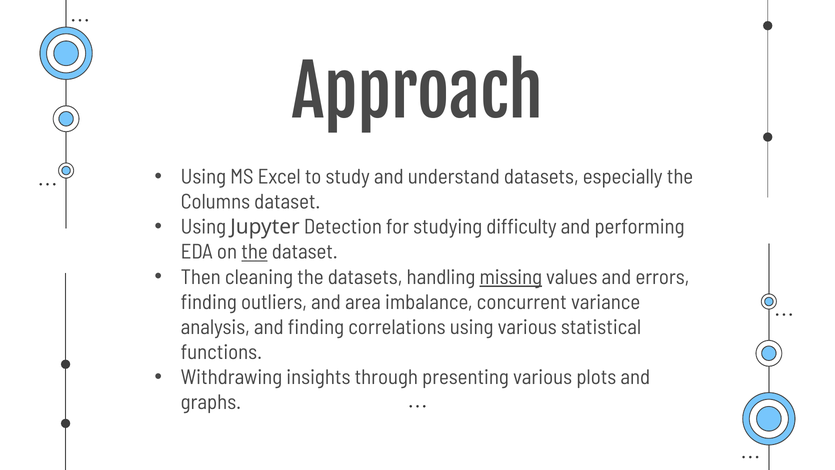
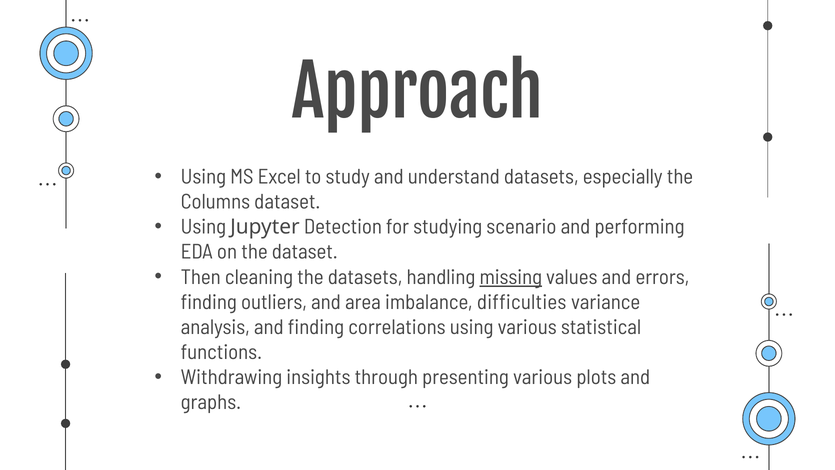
difficulty: difficulty -> scenario
the at (255, 252) underline: present -> none
concurrent: concurrent -> difficulties
